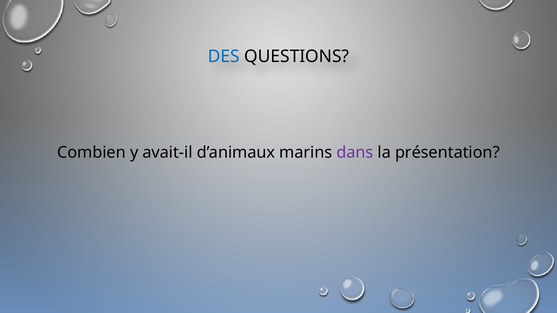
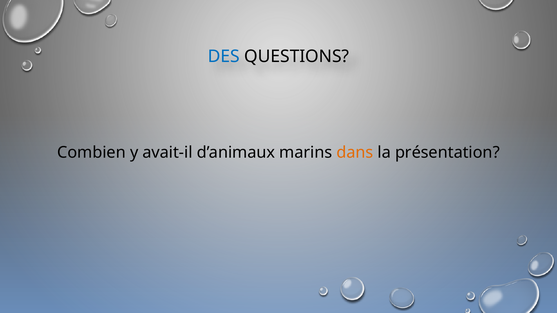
dans colour: purple -> orange
